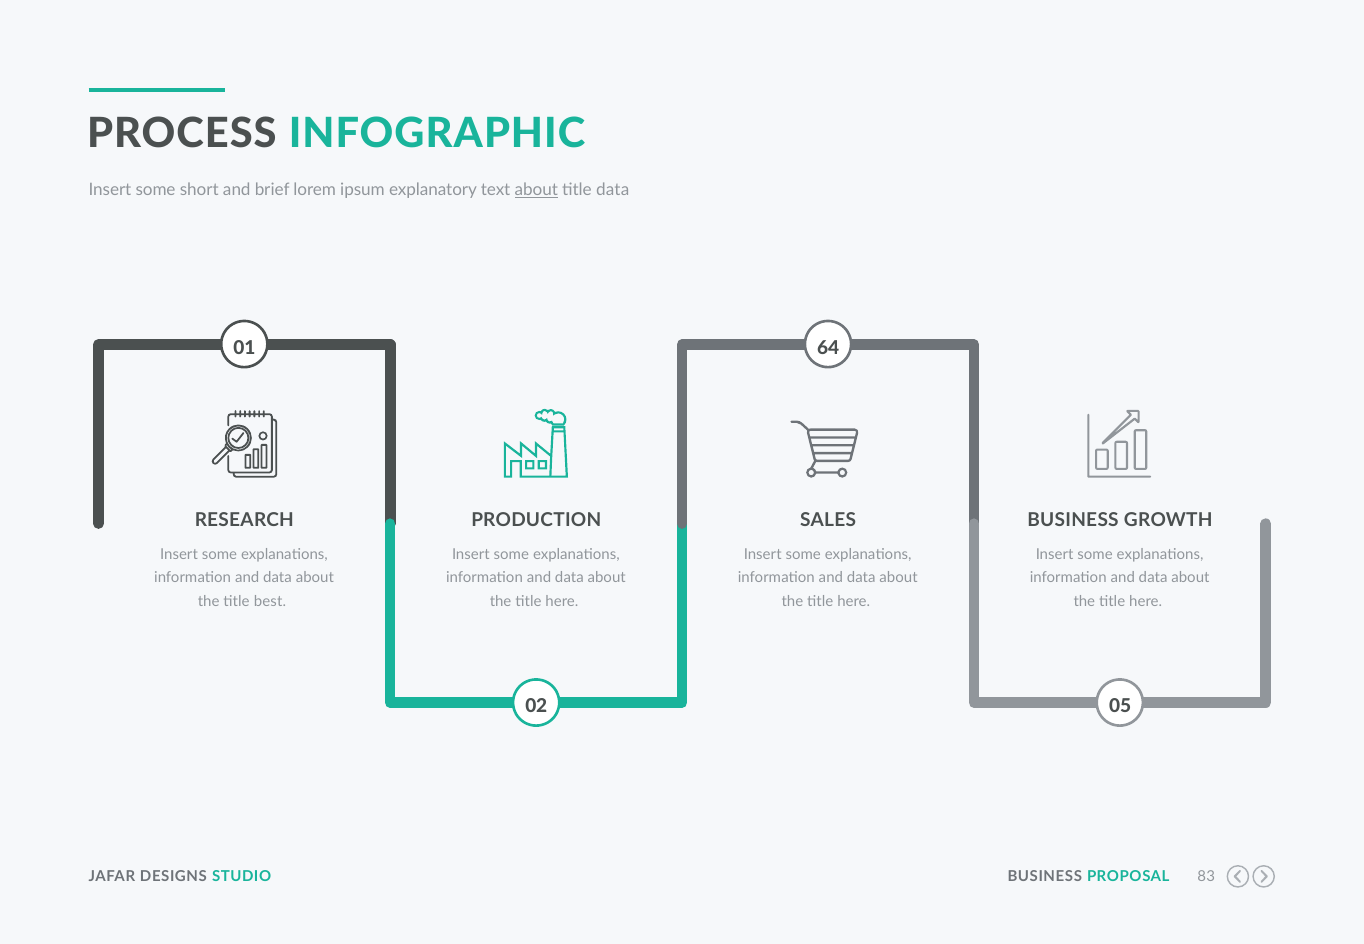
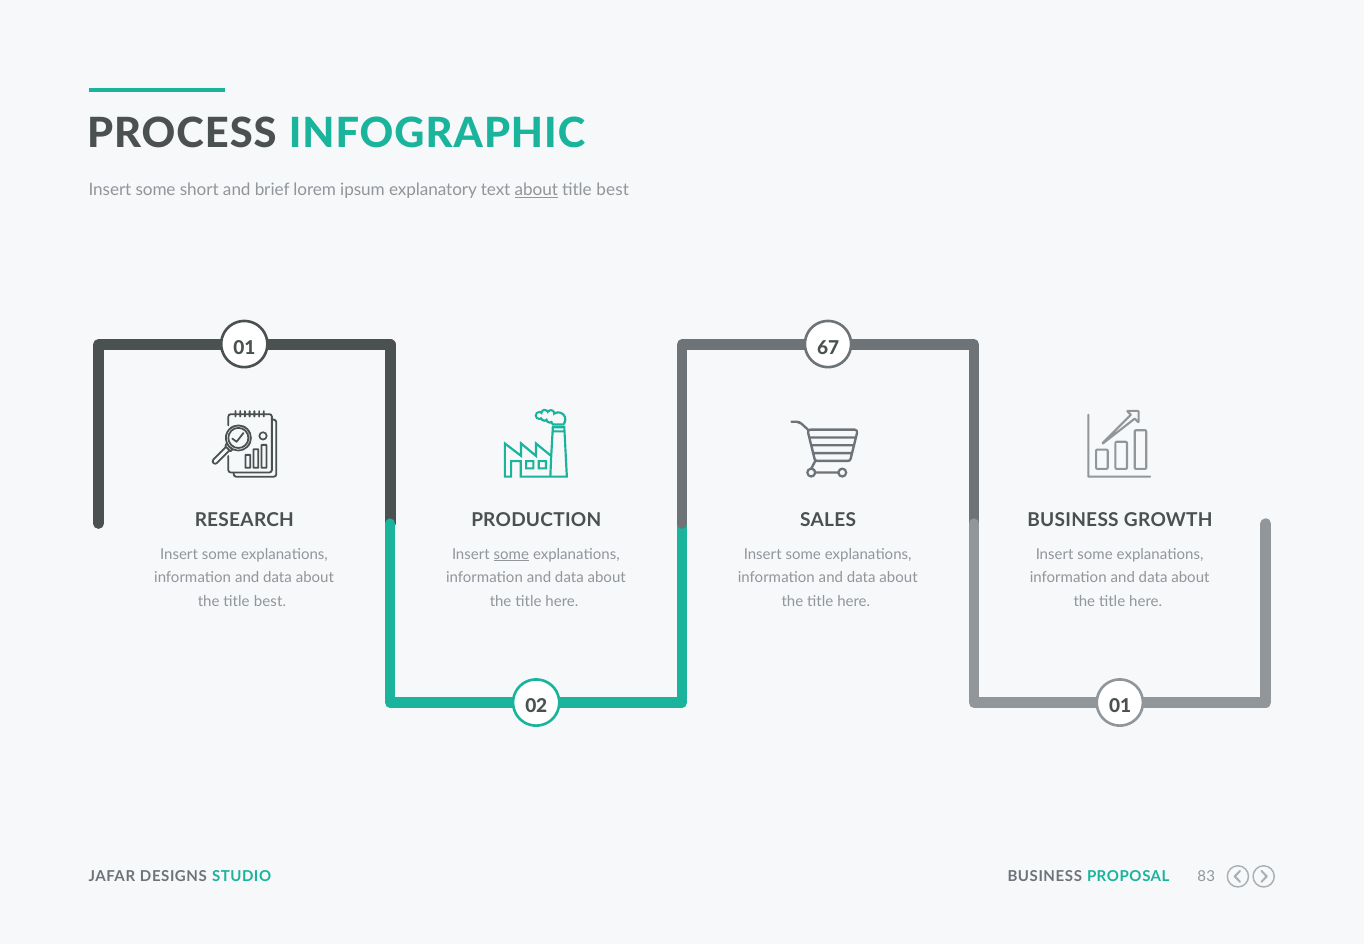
data at (613, 190): data -> best
64: 64 -> 67
some at (511, 555) underline: none -> present
02 05: 05 -> 01
